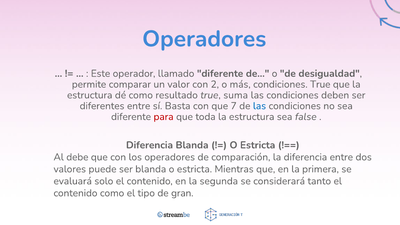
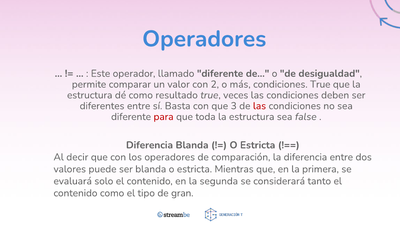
suma: suma -> veces
7: 7 -> 3
las at (260, 106) colour: blue -> red
debe: debe -> decir
